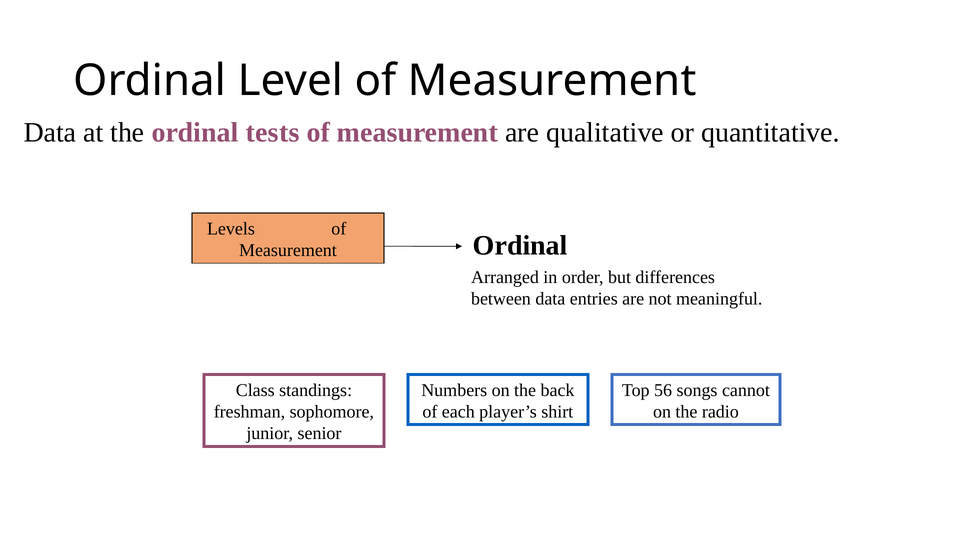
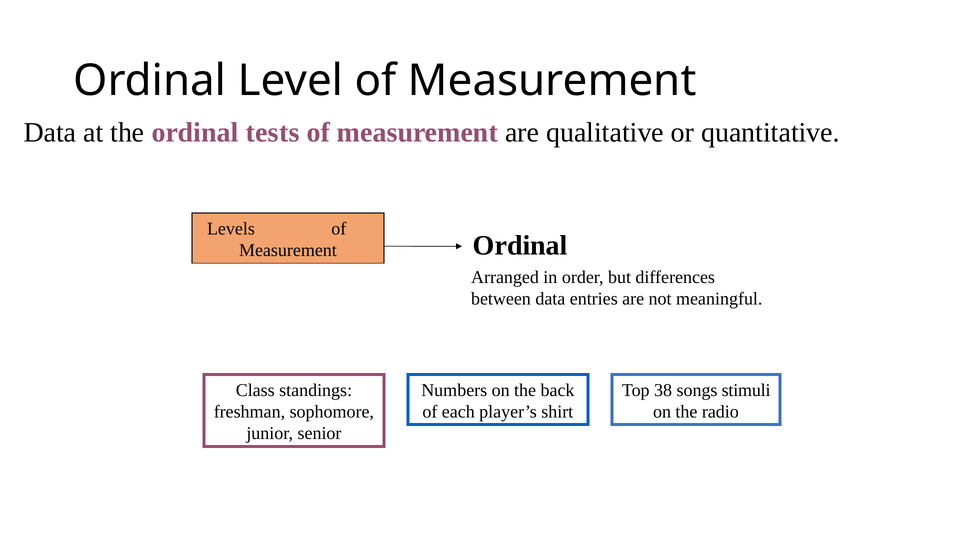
56: 56 -> 38
cannot: cannot -> stimuli
